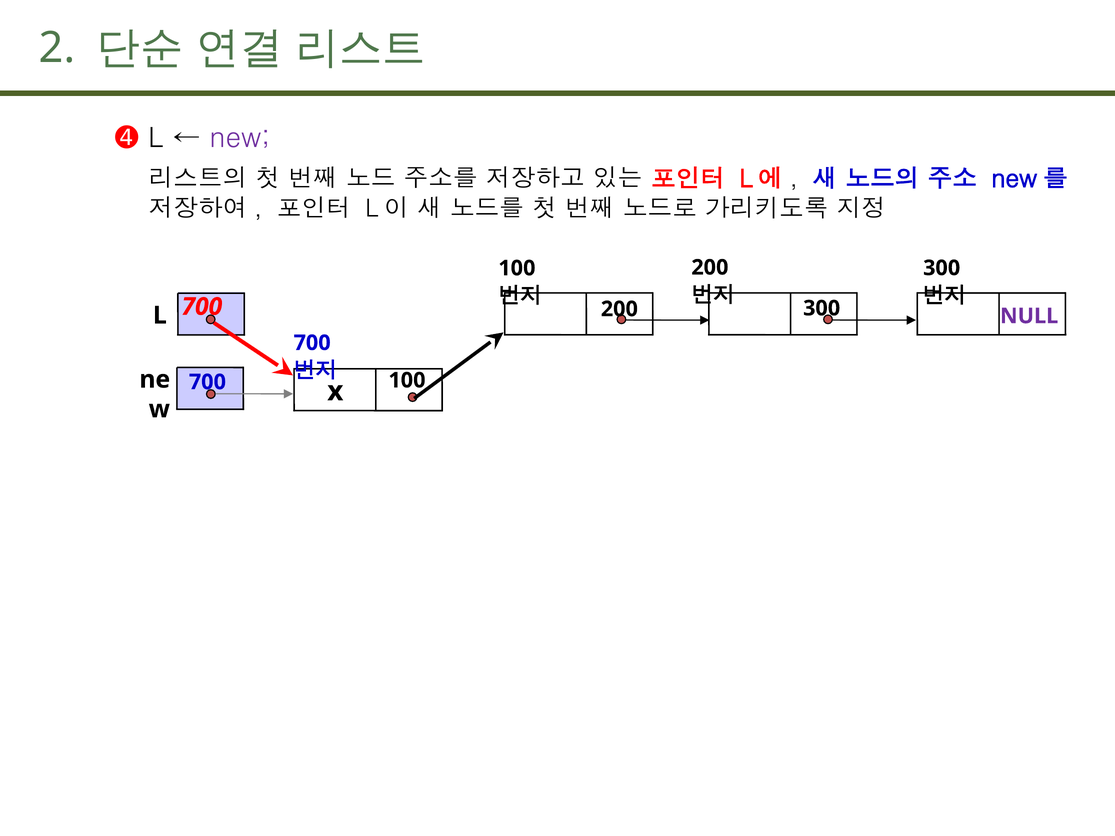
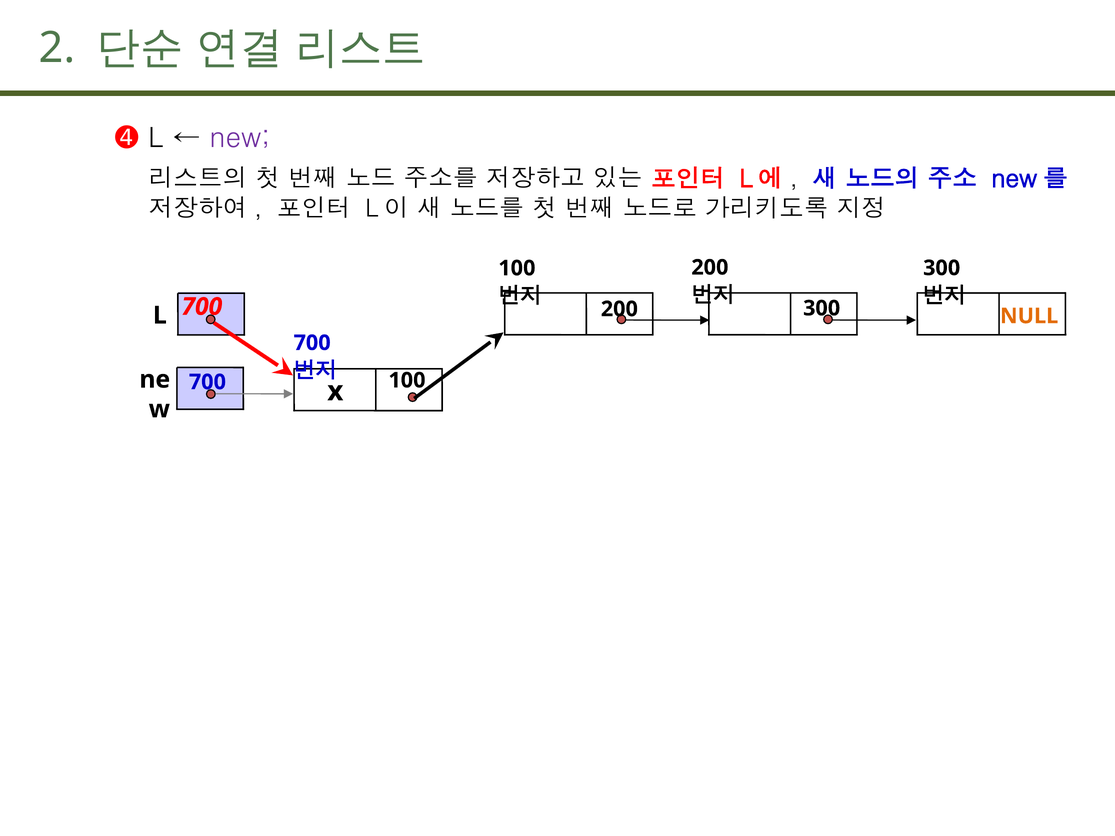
NULL colour: purple -> orange
